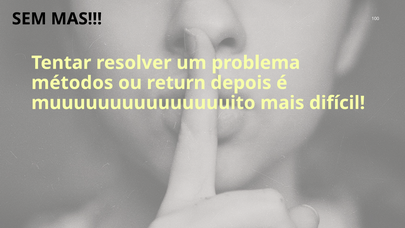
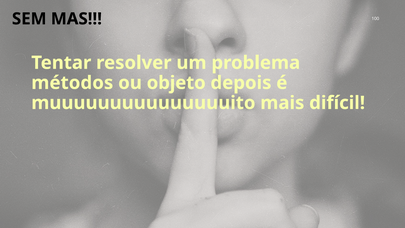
return: return -> objeto
